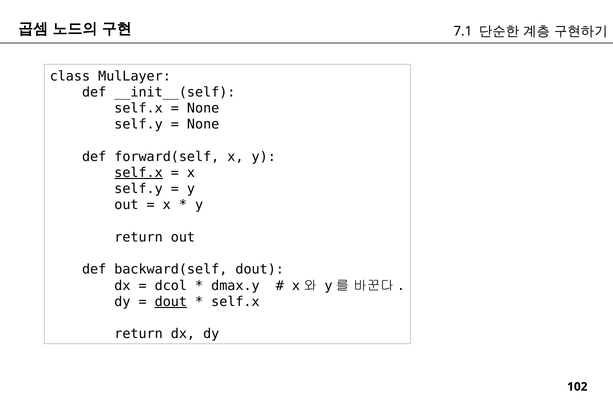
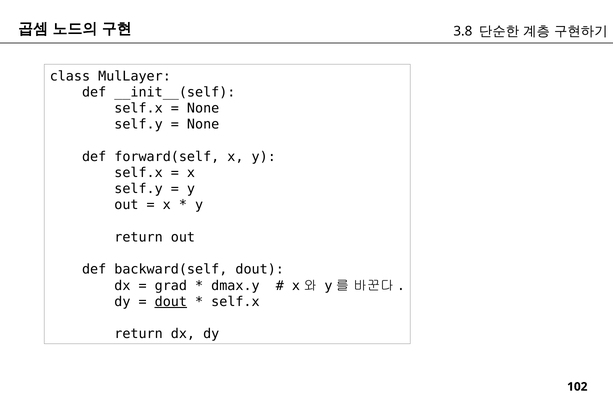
7.1: 7.1 -> 3.8
self.x at (139, 173) underline: present -> none
dcol: dcol -> grad
